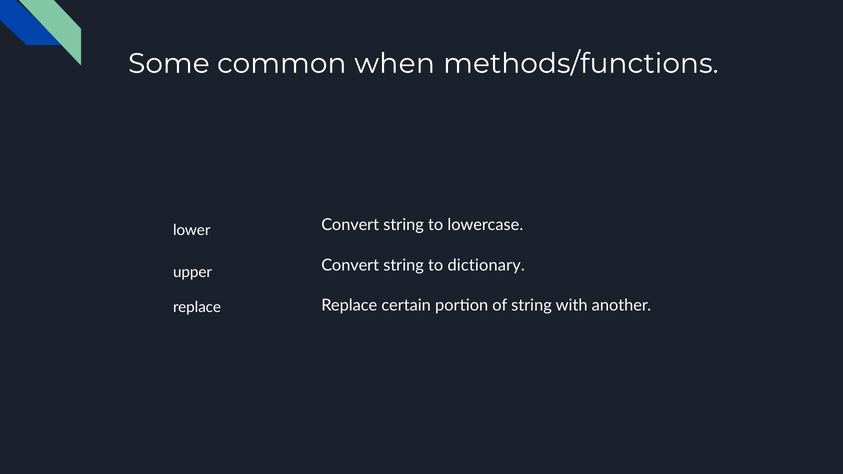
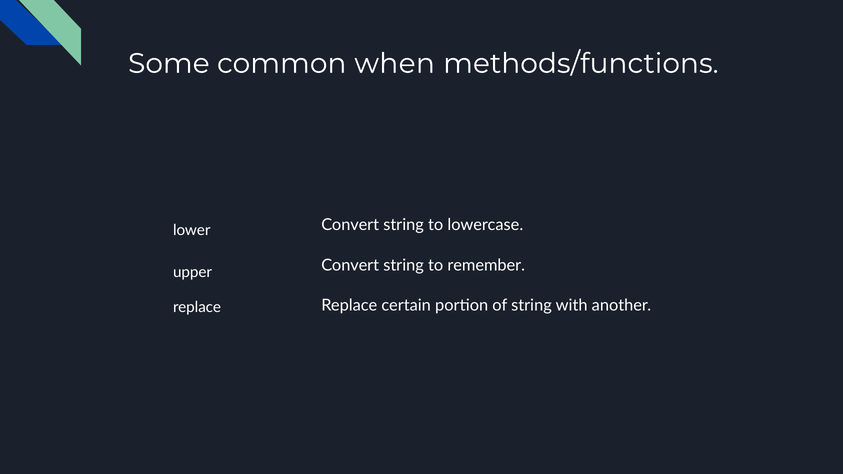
dictionary: dictionary -> remember
